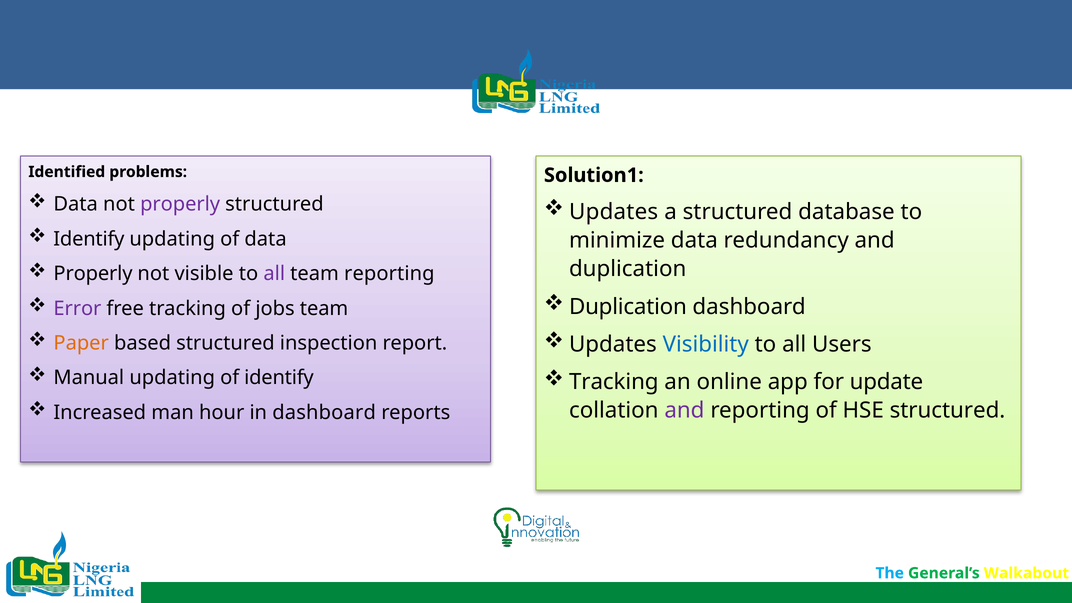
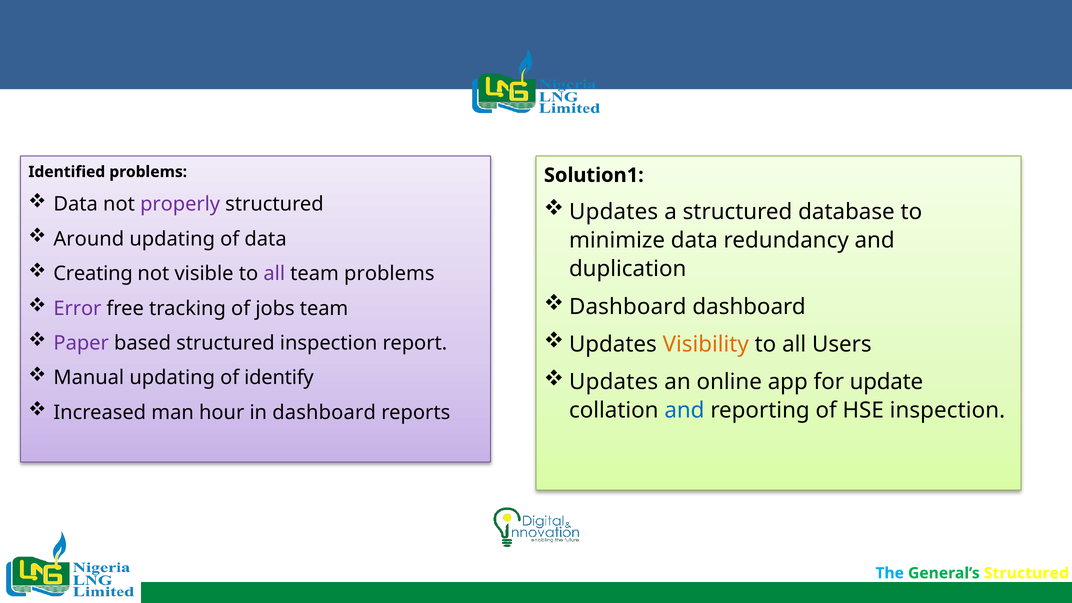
Identify at (89, 239): Identify -> Around
Properly at (93, 274): Properly -> Creating
team reporting: reporting -> problems
Duplication at (628, 307): Duplication -> Dashboard
Paper colour: orange -> purple
Visibility colour: blue -> orange
Tracking at (614, 382): Tracking -> Updates
and at (684, 411) colour: purple -> blue
HSE structured: structured -> inspection
General’s Walkabout: Walkabout -> Structured
